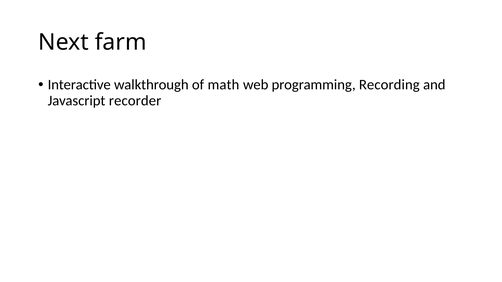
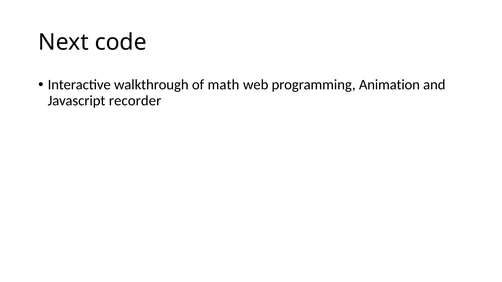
farm: farm -> code
Recording: Recording -> Animation
